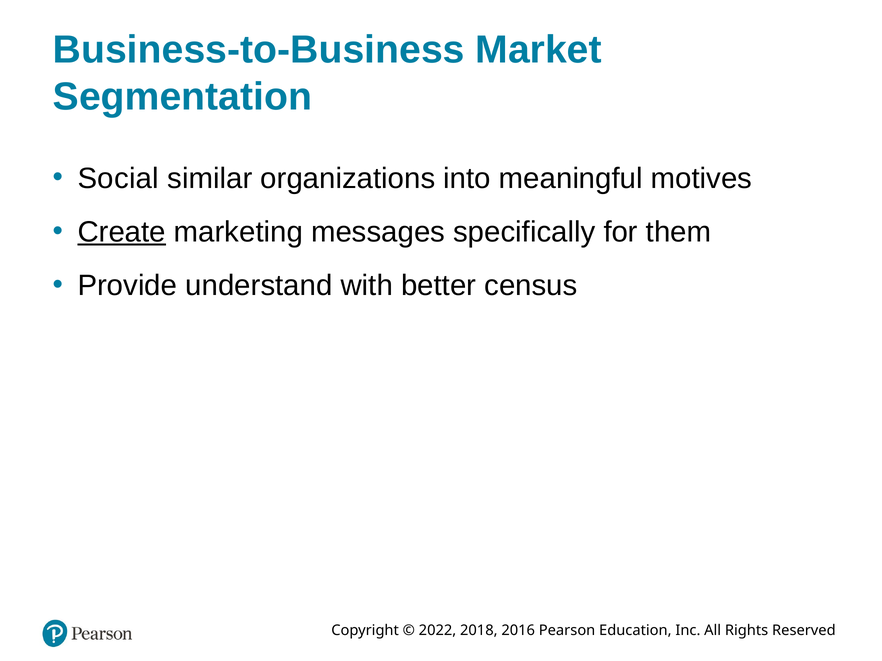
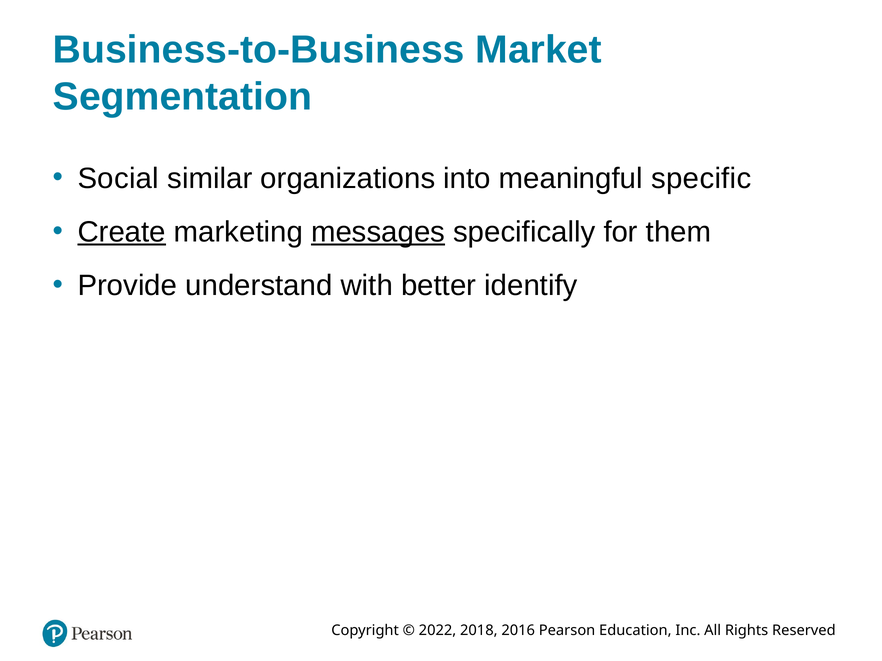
motives: motives -> specific
messages underline: none -> present
census: census -> identify
